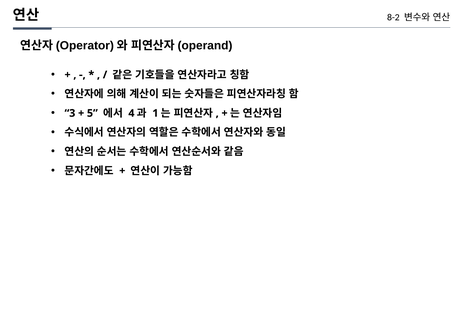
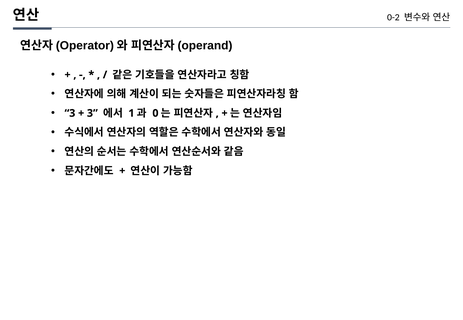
8-2: 8-2 -> 0-2
5 at (92, 113): 5 -> 3
4: 4 -> 1
1: 1 -> 0
